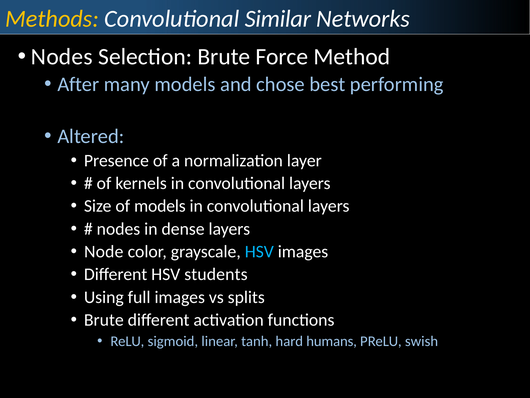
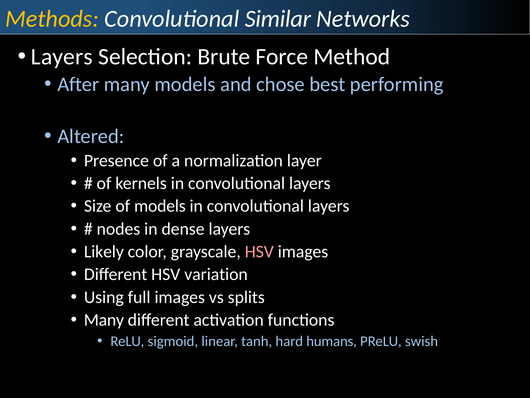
Nodes at (62, 57): Nodes -> Layers
Node: Node -> Likely
HSV at (259, 251) colour: light blue -> pink
students: students -> variation
Brute at (104, 320): Brute -> Many
